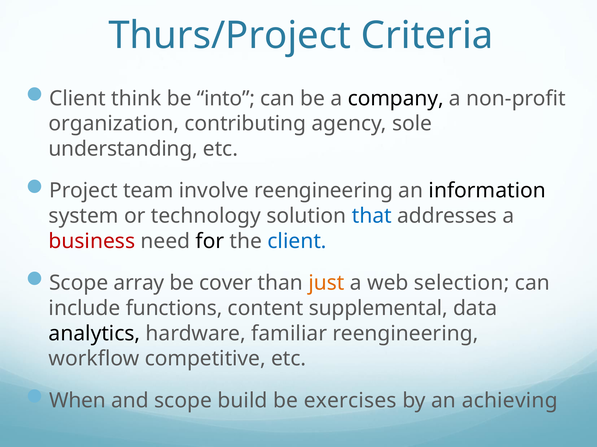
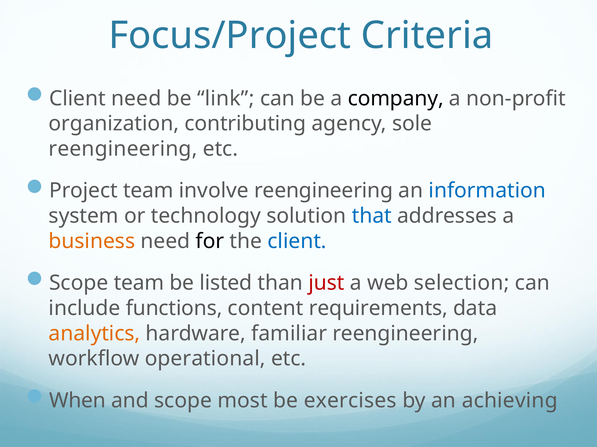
Thurs/Project: Thurs/Project -> Focus/Project
Client think: think -> need
into: into -> link
understanding at (123, 149): understanding -> reengineering
information colour: black -> blue
business colour: red -> orange
Scope array: array -> team
cover: cover -> listed
just colour: orange -> red
supplemental: supplemental -> requirements
analytics colour: black -> orange
competitive: competitive -> operational
build: build -> most
